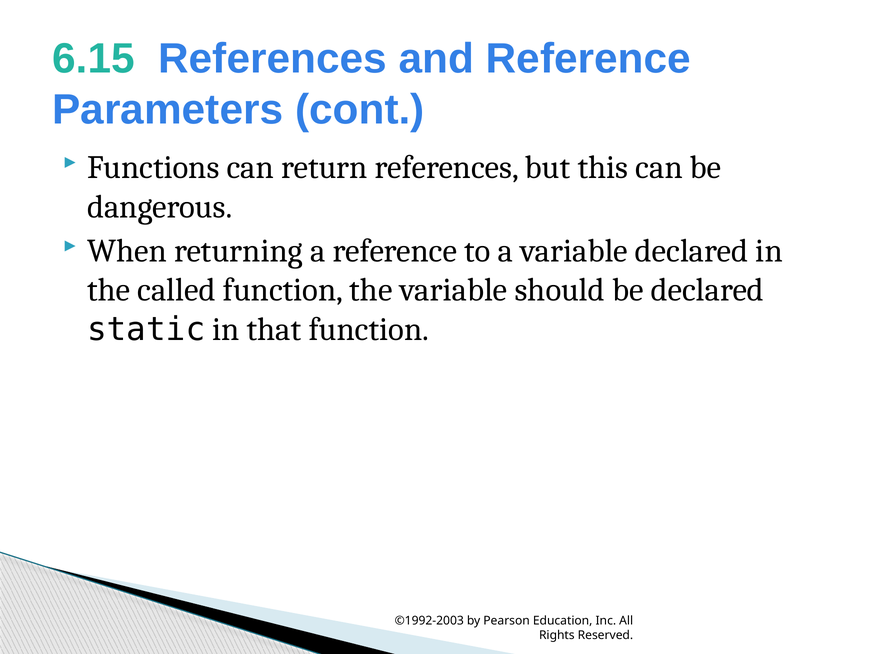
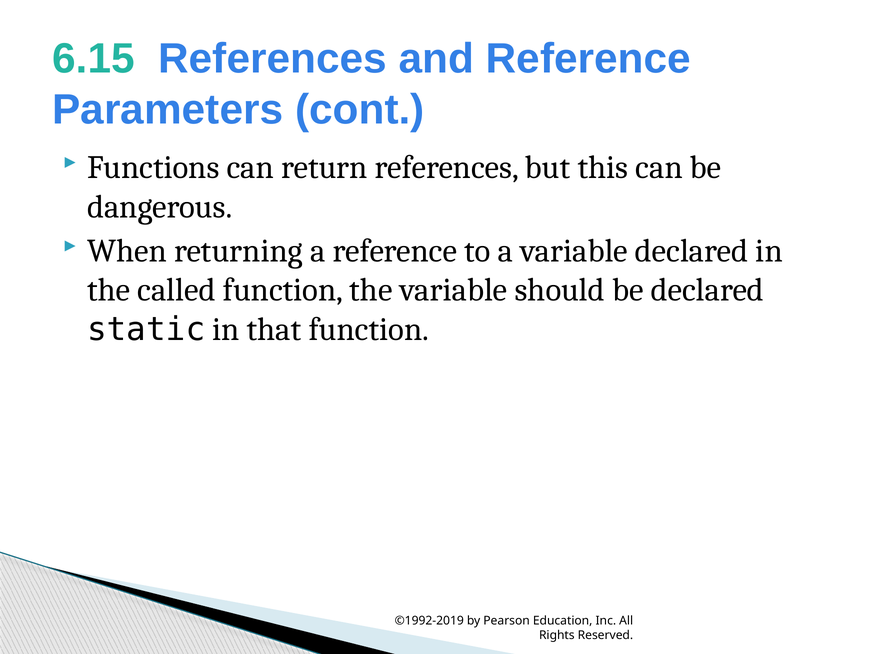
©1992-2003: ©1992-2003 -> ©1992-2019
